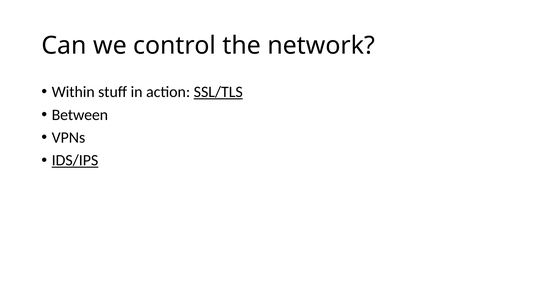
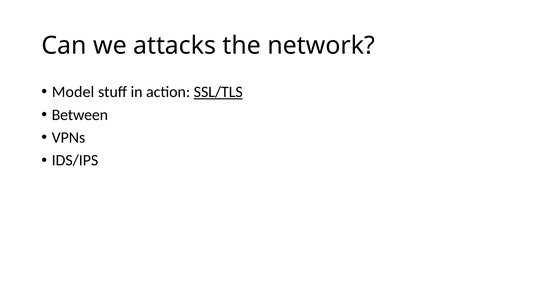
control: control -> attacks
Within: Within -> Model
IDS/IPS underline: present -> none
